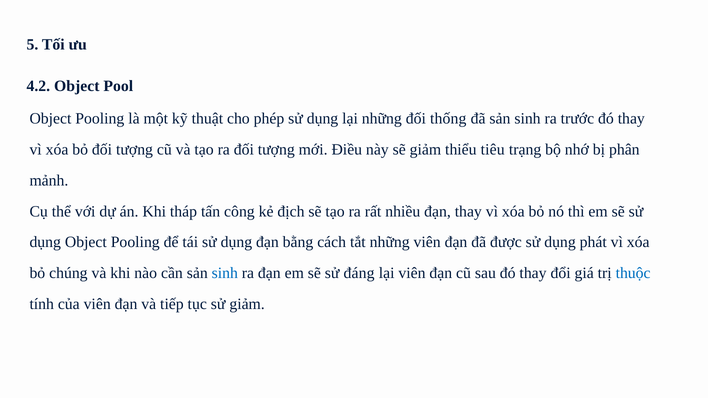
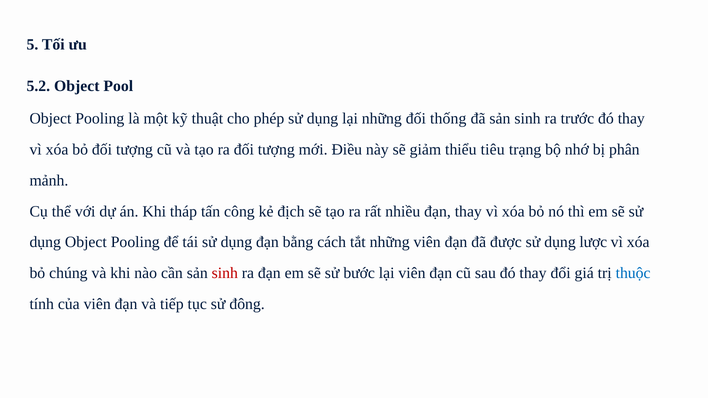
4.2: 4.2 -> 5.2
phát: phát -> lược
sinh at (225, 273) colour: blue -> red
đáng: đáng -> bước
sử giảm: giảm -> đông
